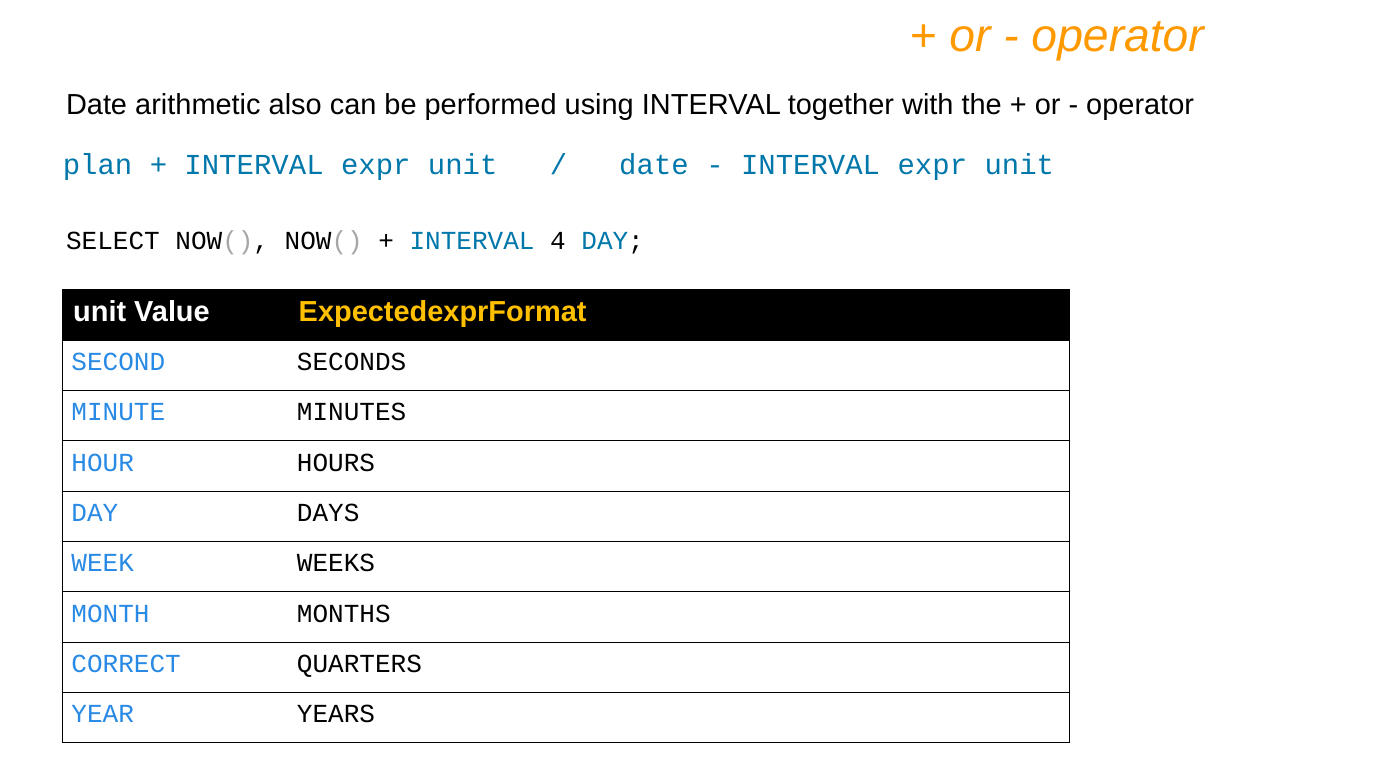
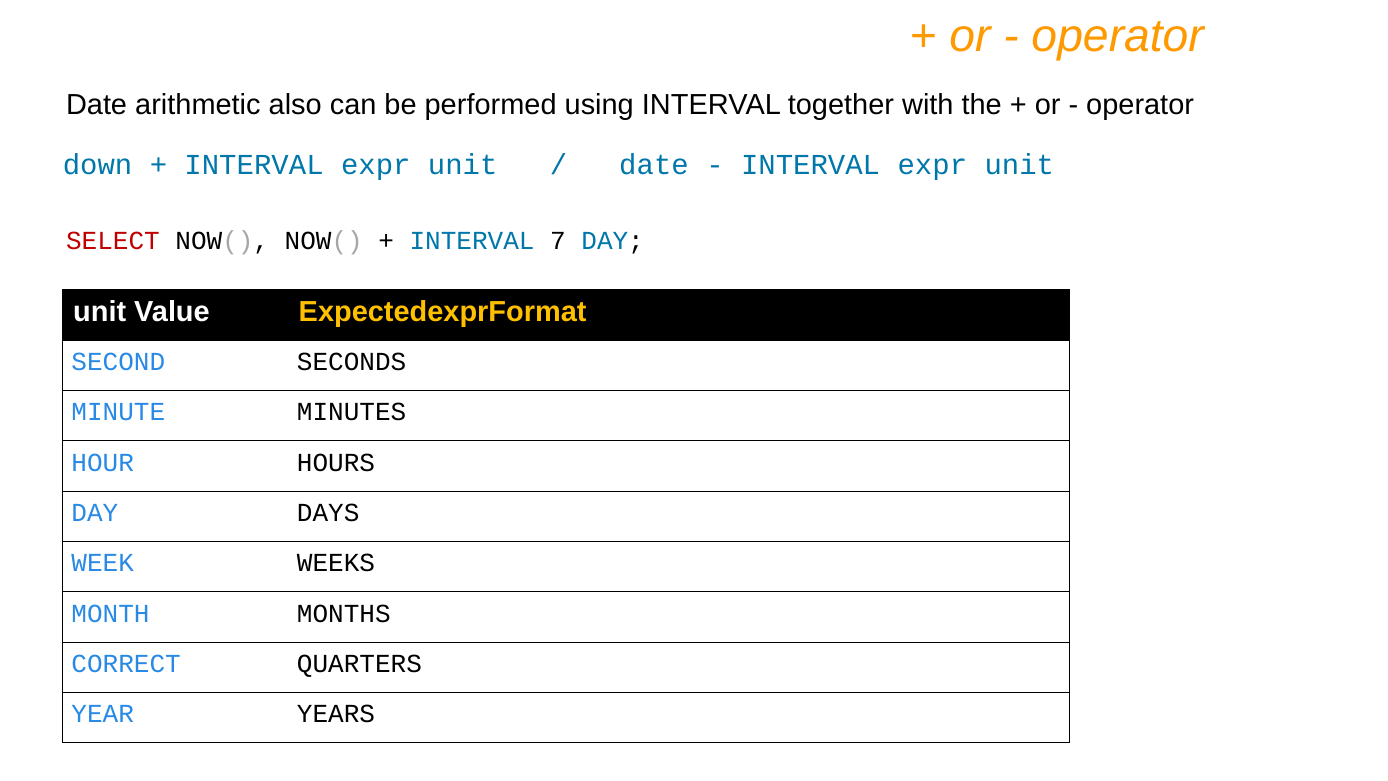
plan: plan -> down
SELECT colour: black -> red
4: 4 -> 7
